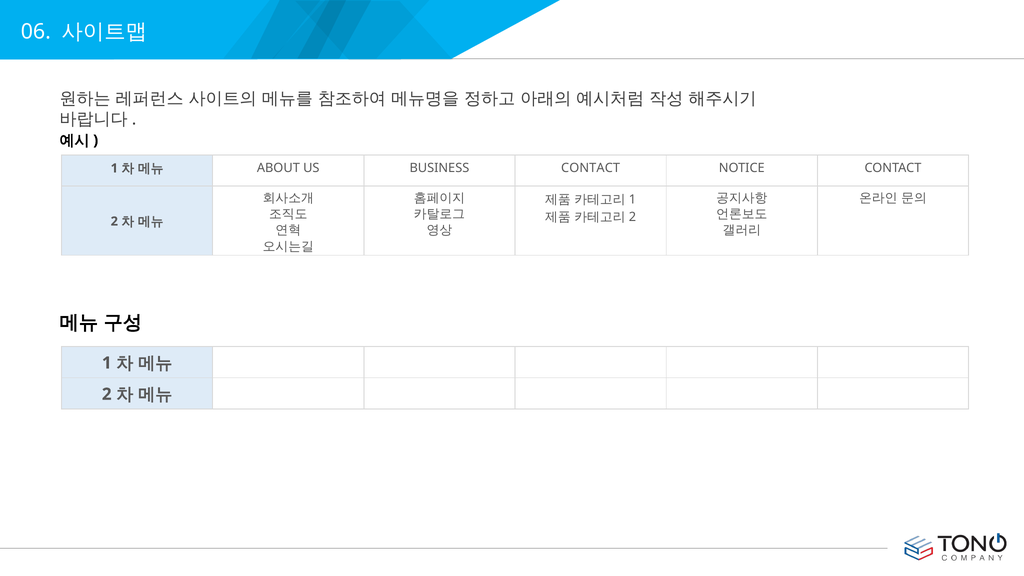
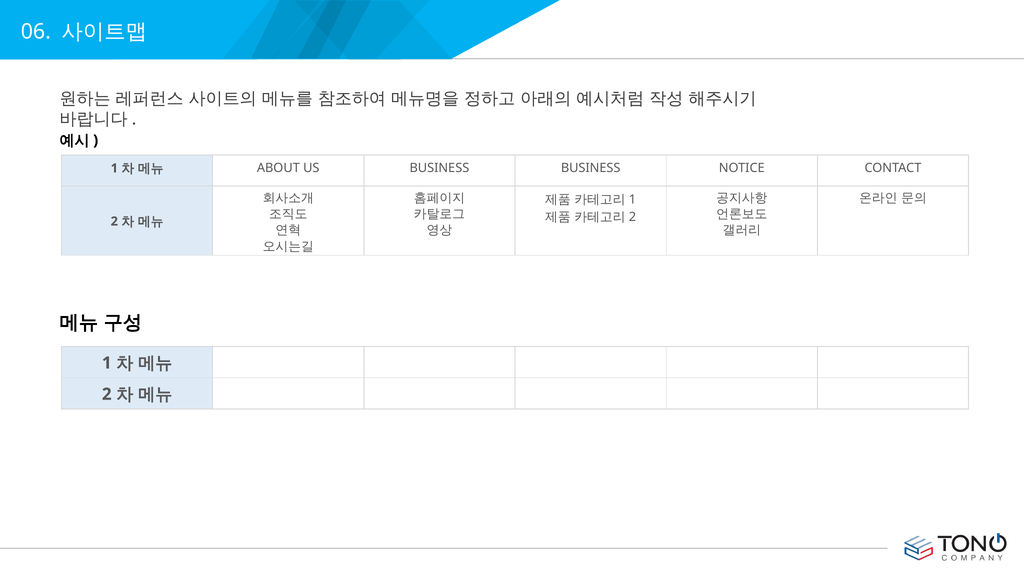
BUSINESS CONTACT: CONTACT -> BUSINESS
